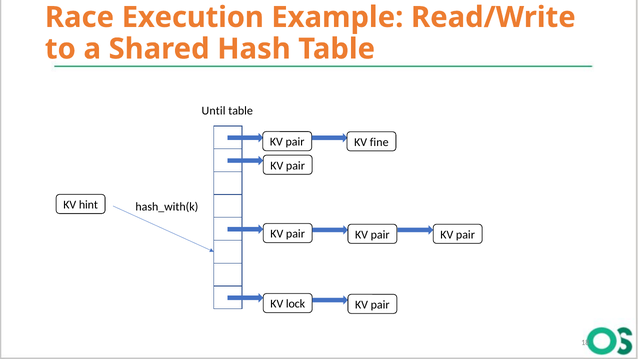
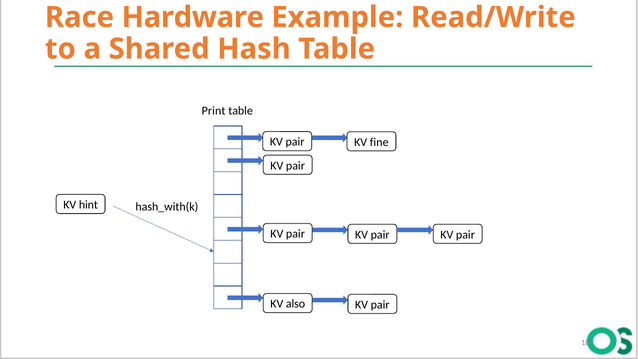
Execution: Execution -> Hardware
Until: Until -> Print
lock: lock -> also
